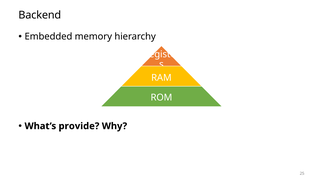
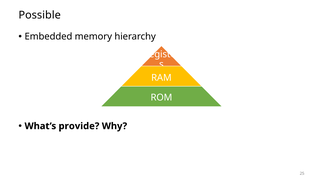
Backend: Backend -> Possible
